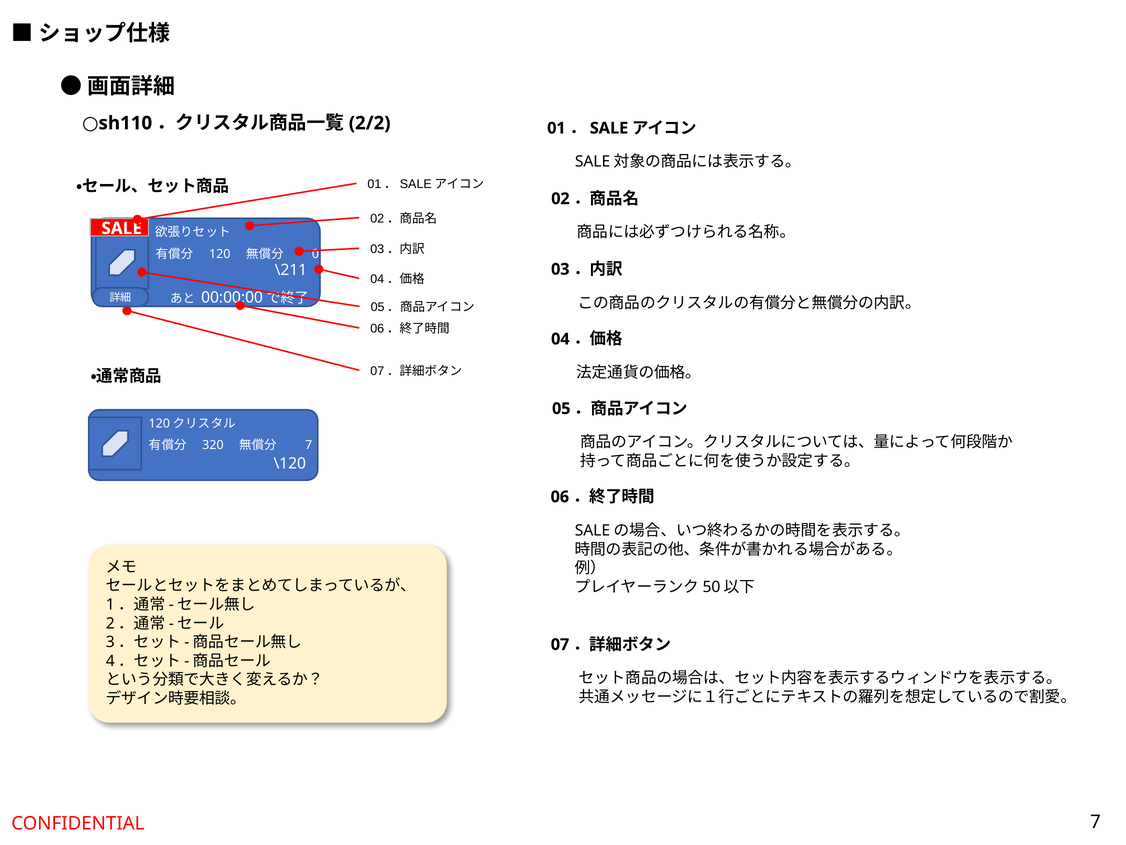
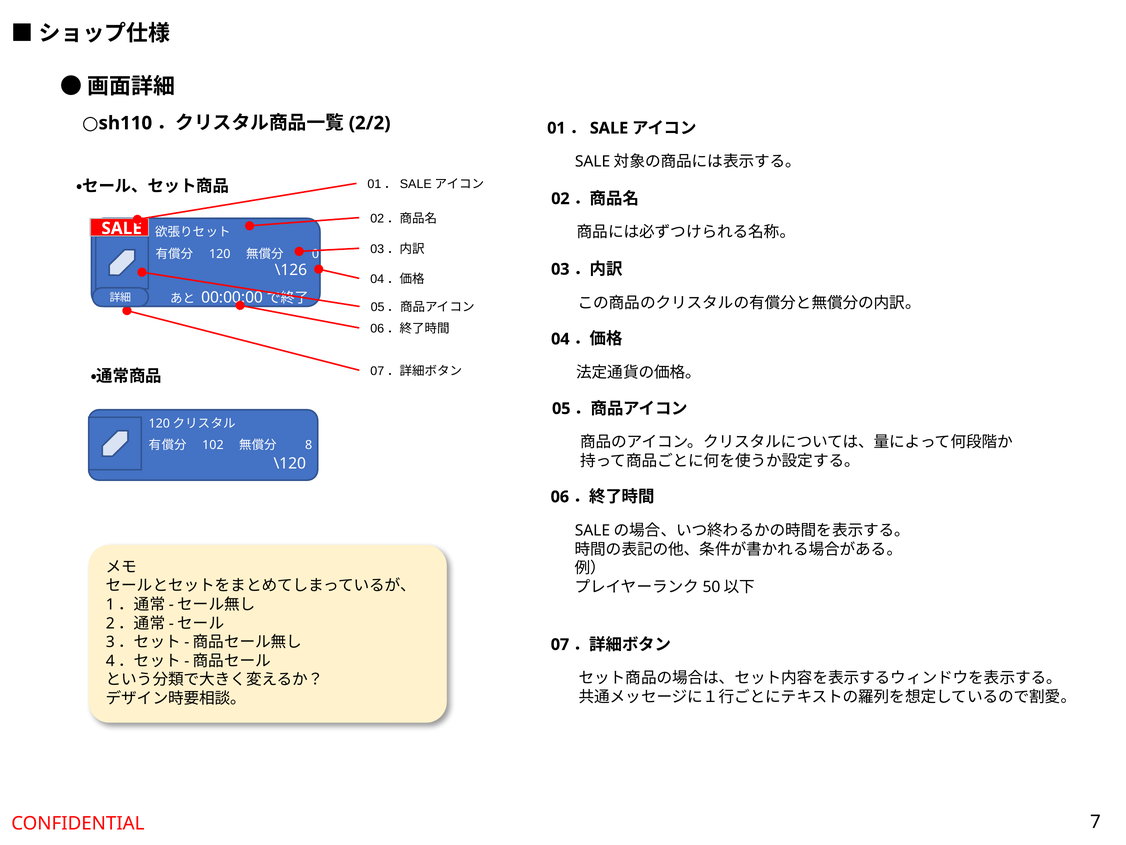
\211: \211 -> \126
320: 320 -> 102
7 at (309, 445): 7 -> 8
